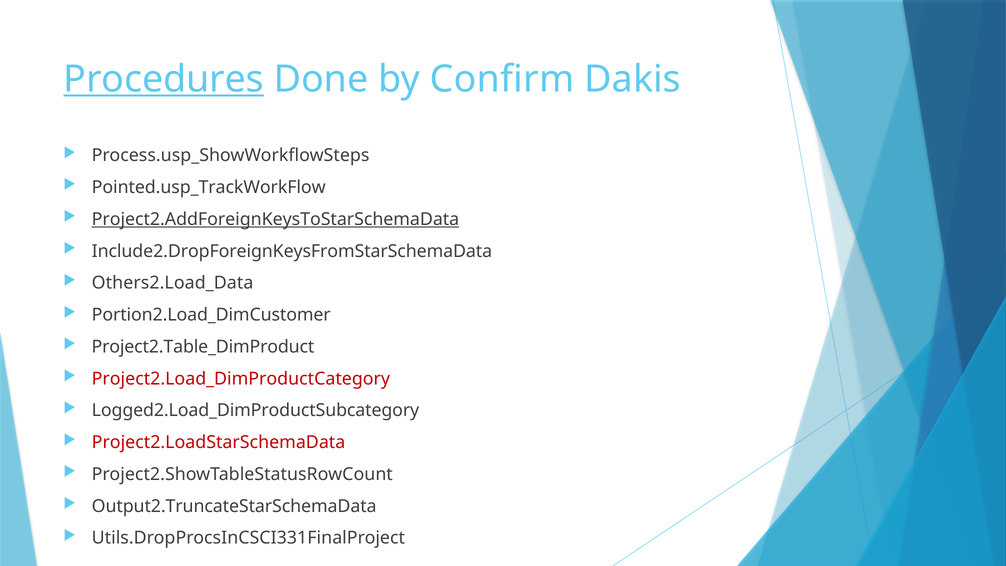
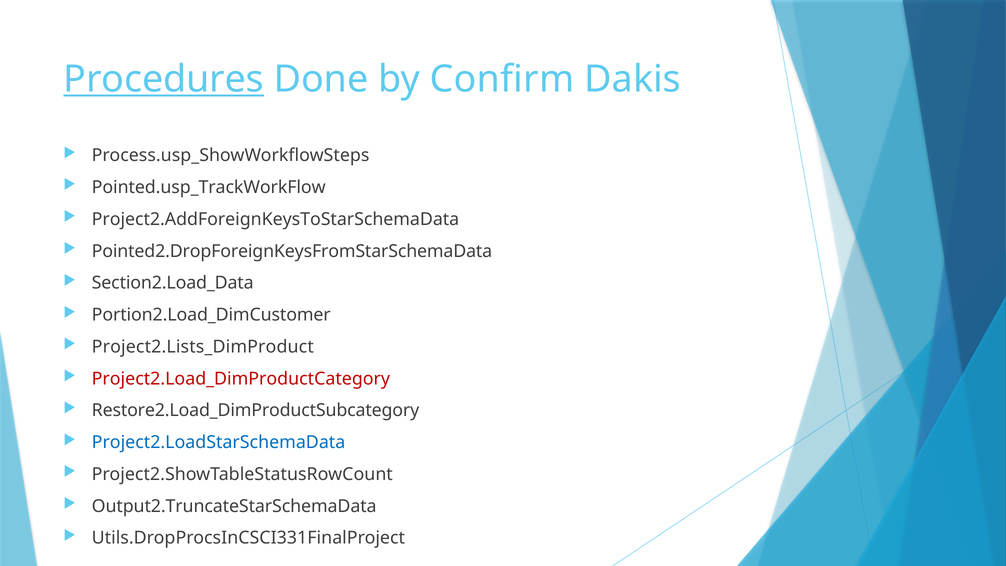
Project2.AddForeignKeysToStarSchemaData underline: present -> none
Include2.DropForeignKeysFromStarSchemaData: Include2.DropForeignKeysFromStarSchemaData -> Pointed2.DropForeignKeysFromStarSchemaData
Others2.Load_Data: Others2.Load_Data -> Section2.Load_Data
Project2.Table_DimProduct: Project2.Table_DimProduct -> Project2.Lists_DimProduct
Logged2.Load_DimProductSubcategory: Logged2.Load_DimProductSubcategory -> Restore2.Load_DimProductSubcategory
Project2.LoadStarSchemaData colour: red -> blue
